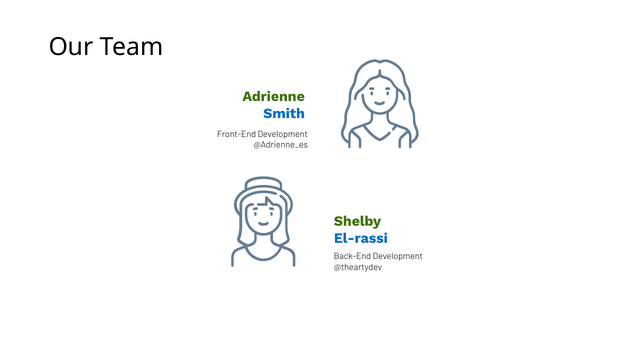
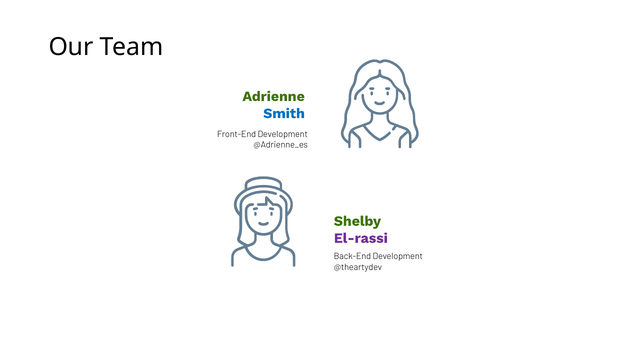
El-rassi colour: blue -> purple
